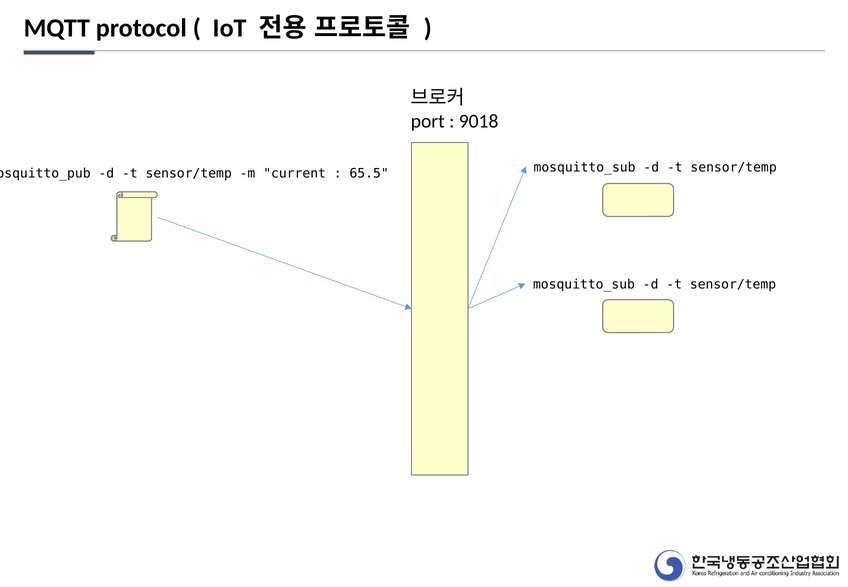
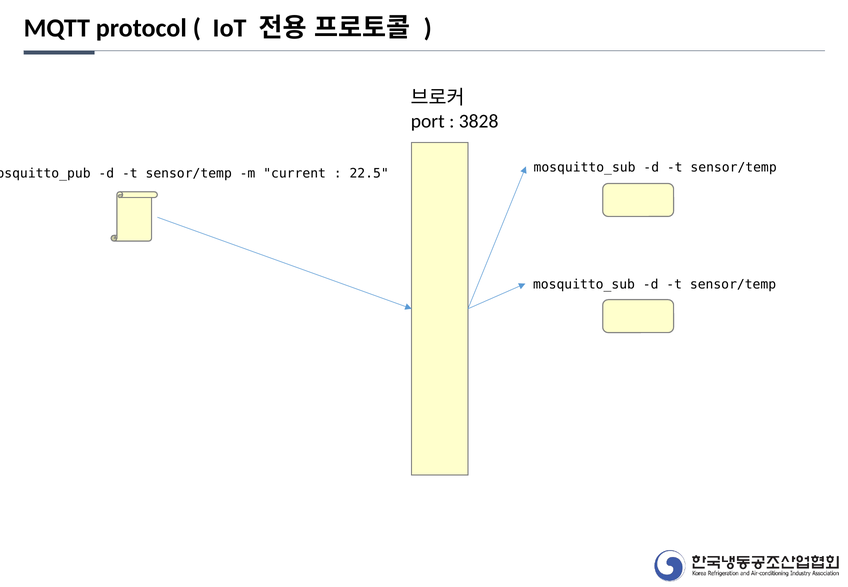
9018: 9018 -> 3828
65.5: 65.5 -> 22.5
